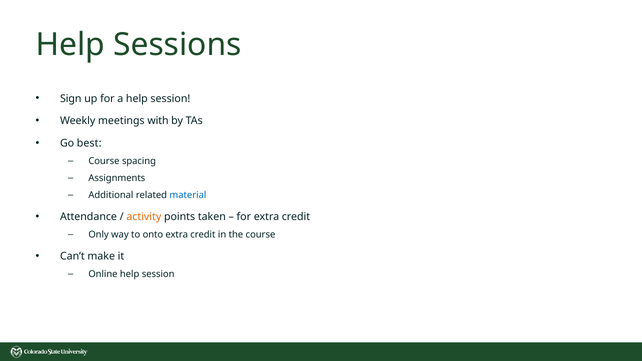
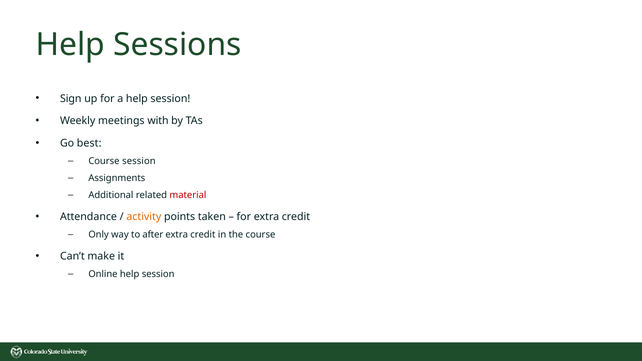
Course spacing: spacing -> session
material colour: blue -> red
onto: onto -> after
